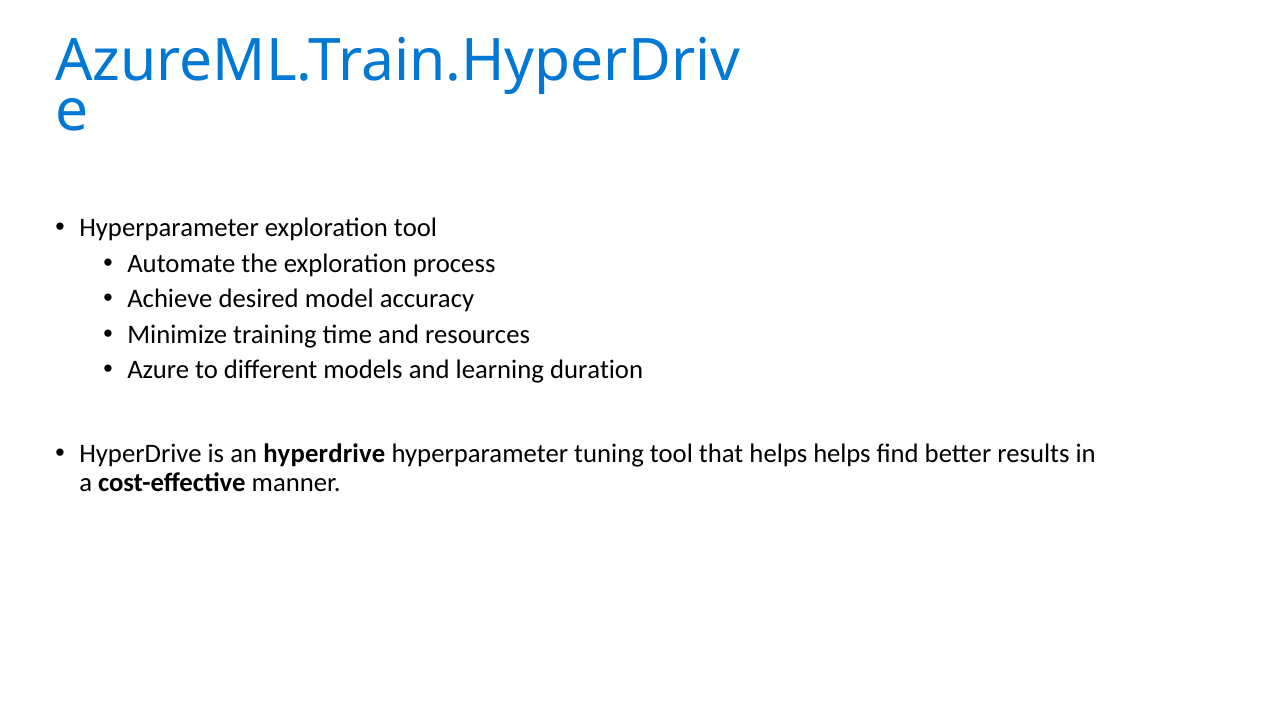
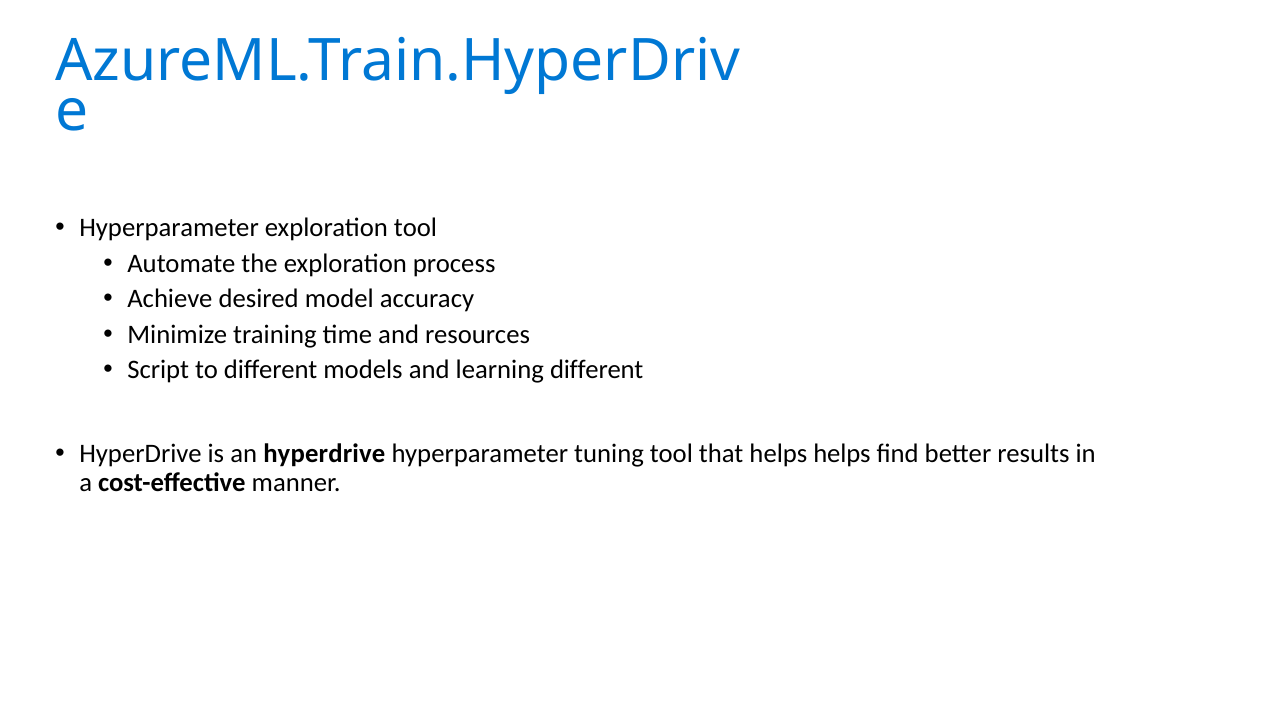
Azure: Azure -> Script
learning duration: duration -> different
